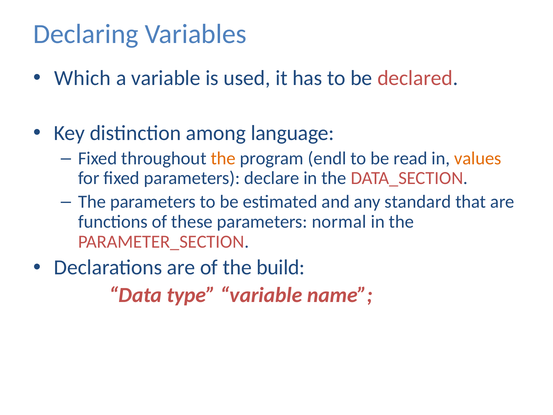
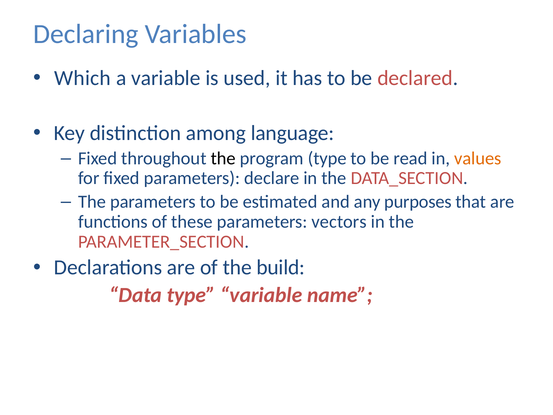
the at (223, 158) colour: orange -> black
program endl: endl -> type
standard: standard -> purposes
normal: normal -> vectors
